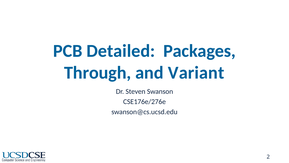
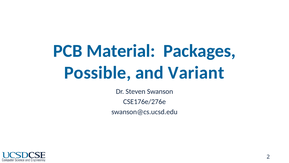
Detailed: Detailed -> Material
Through: Through -> Possible
